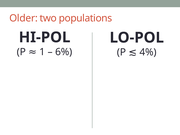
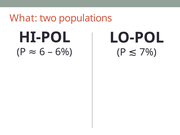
Older: Older -> What
1: 1 -> 6
4%: 4% -> 7%
